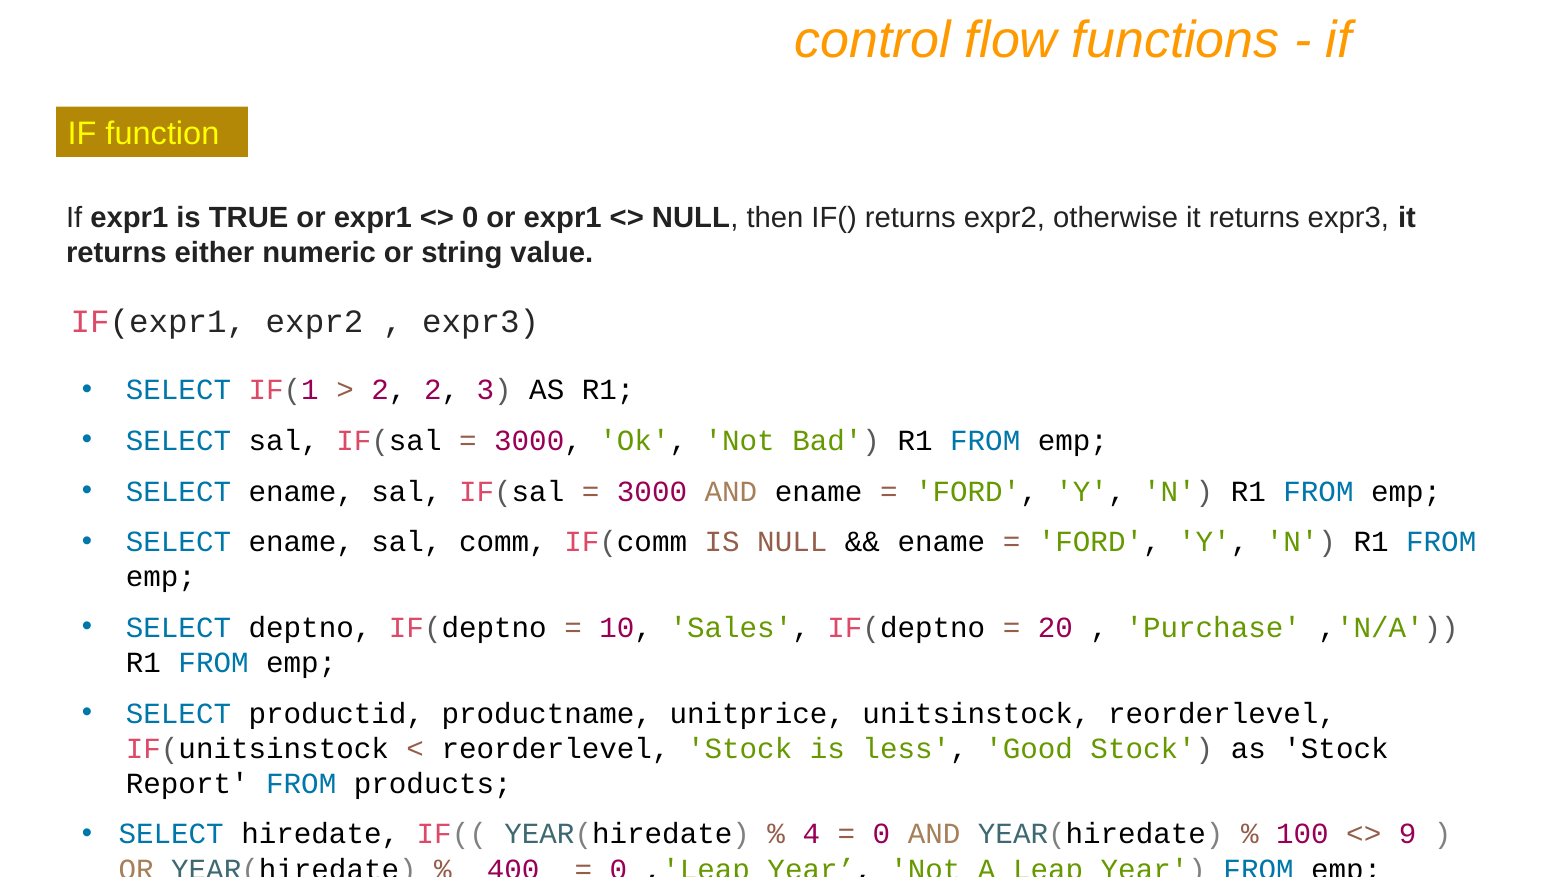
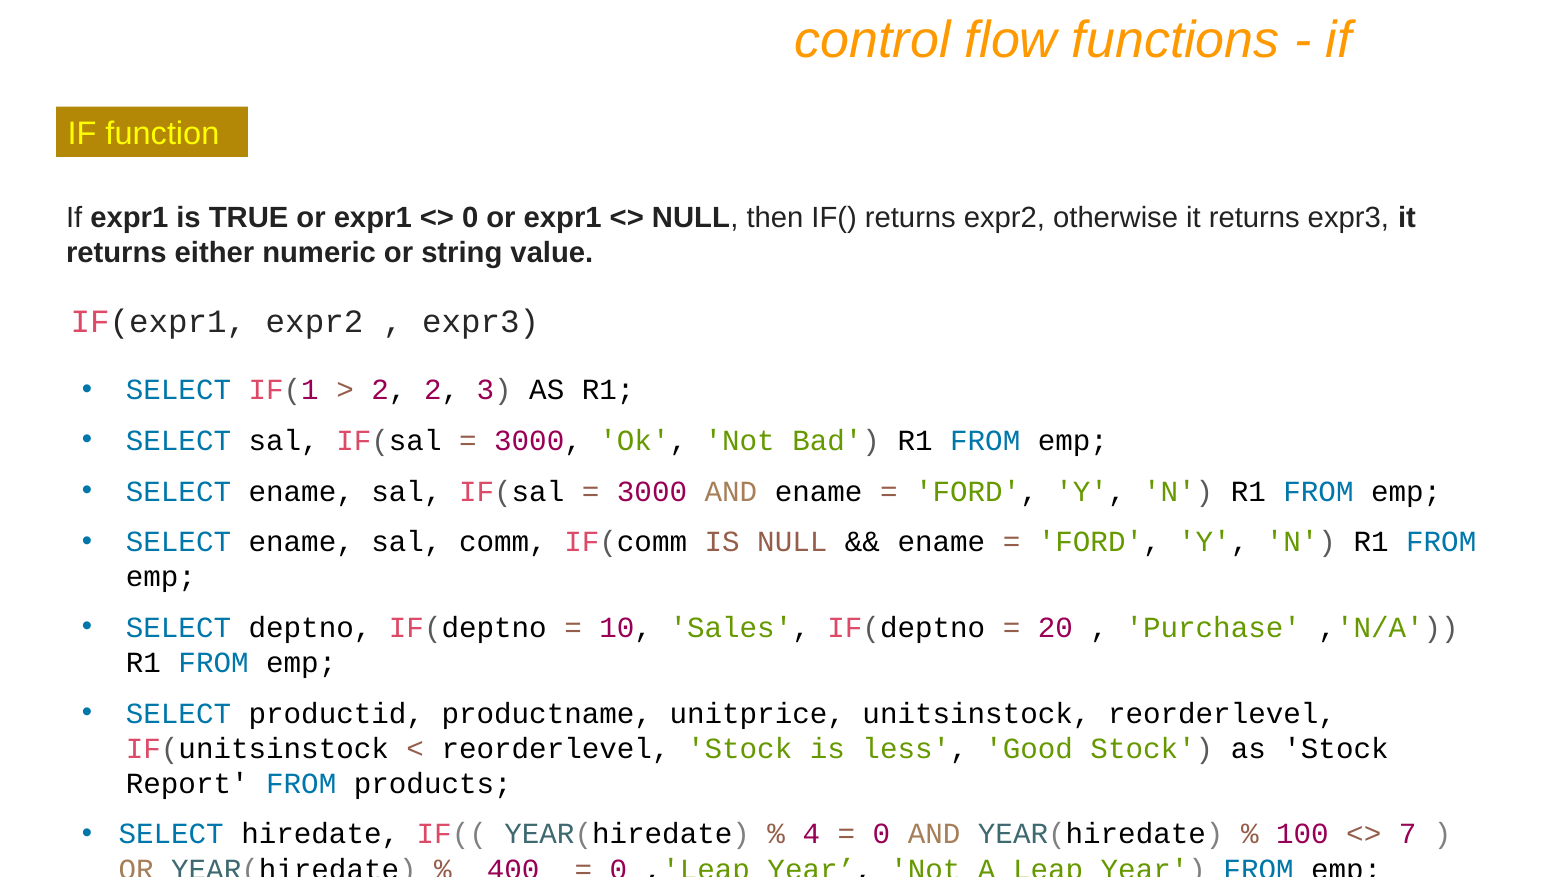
9: 9 -> 7
